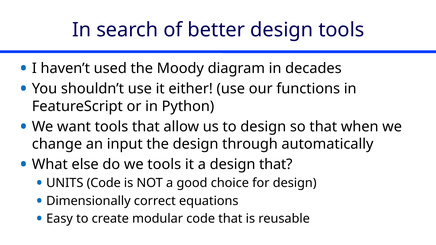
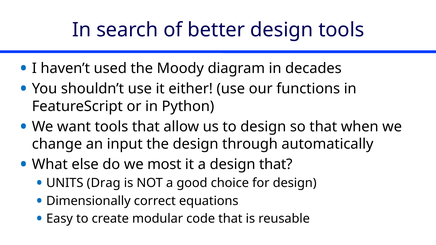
we tools: tools -> most
UNITS Code: Code -> Drag
